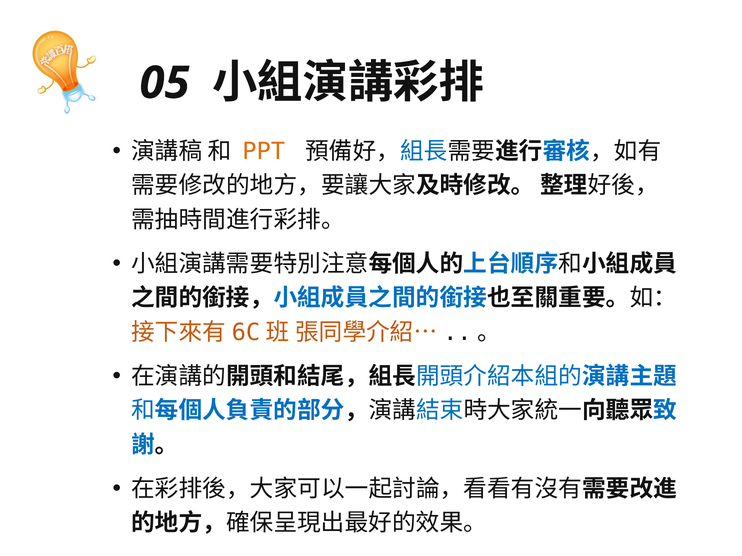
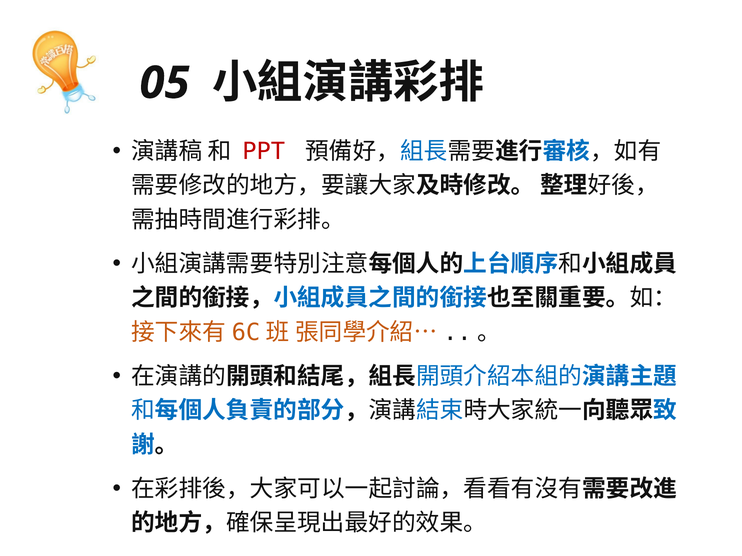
PPT colour: orange -> red
